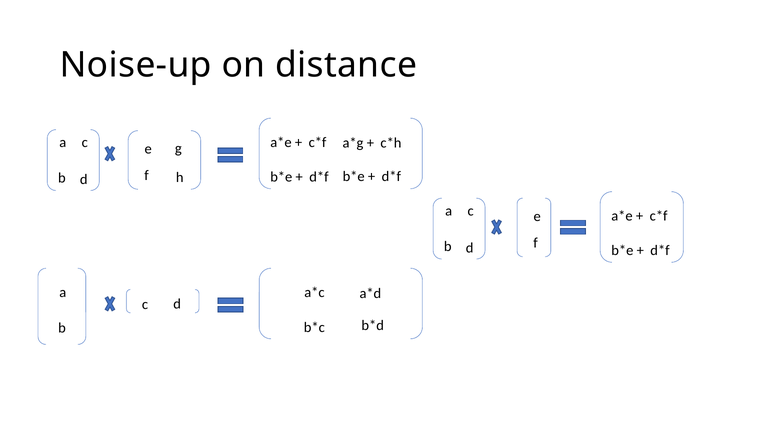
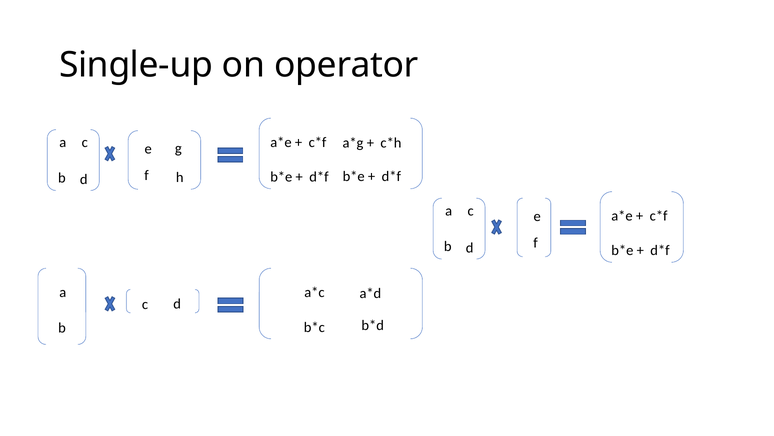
Noise-up: Noise-up -> Single-up
distance: distance -> operator
